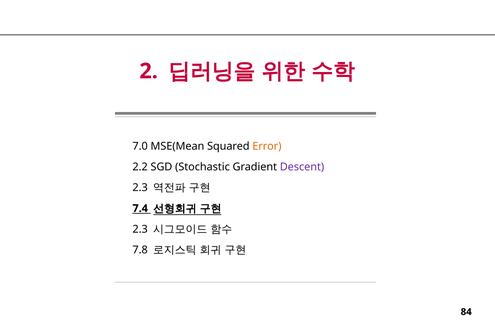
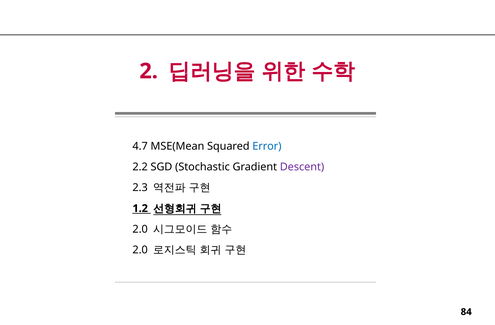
7.0: 7.0 -> 4.7
Error colour: orange -> blue
7.4: 7.4 -> 1.2
2.3 at (140, 229): 2.3 -> 2.0
7.8 at (140, 250): 7.8 -> 2.0
